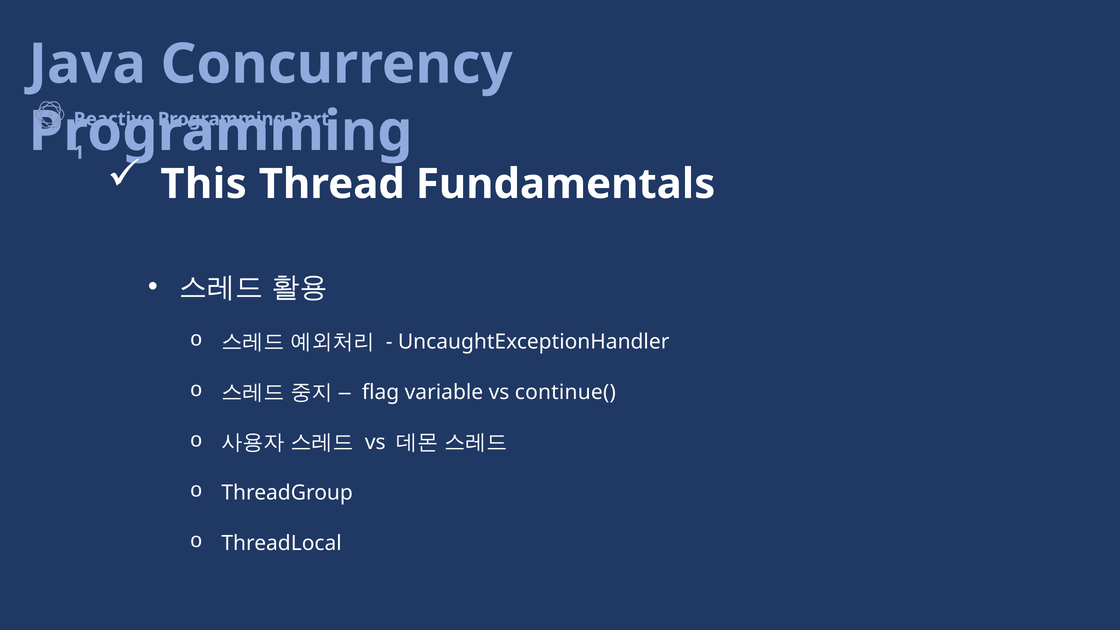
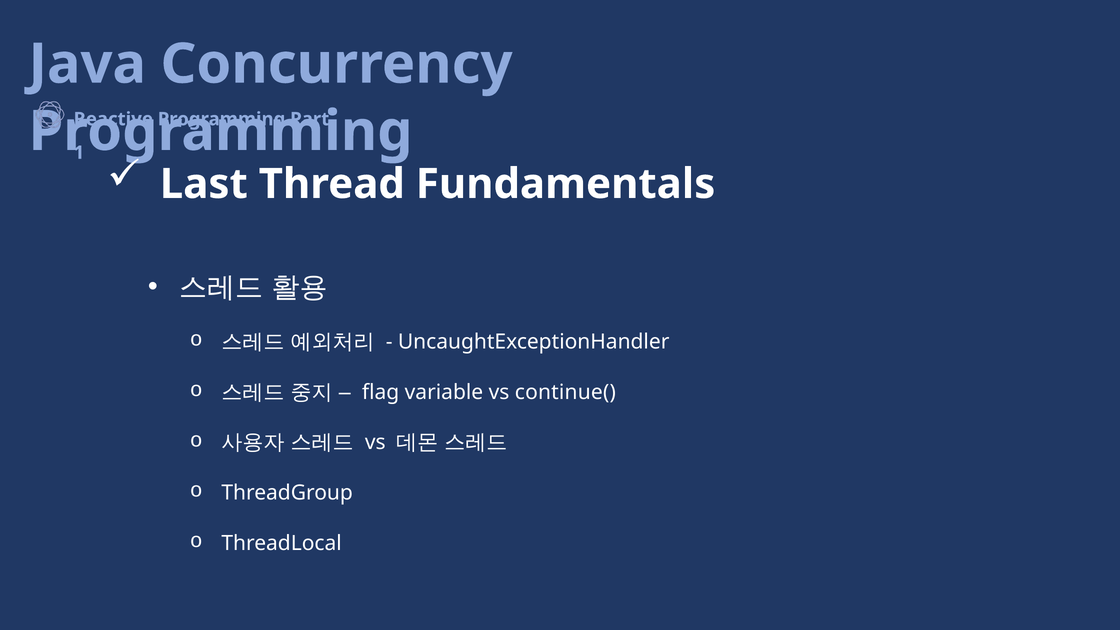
This: This -> Last
